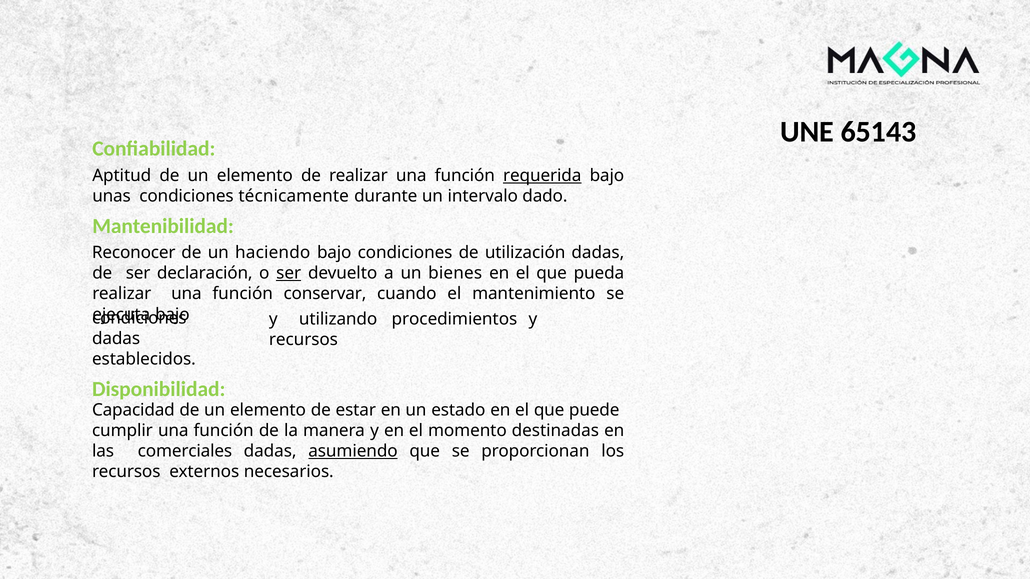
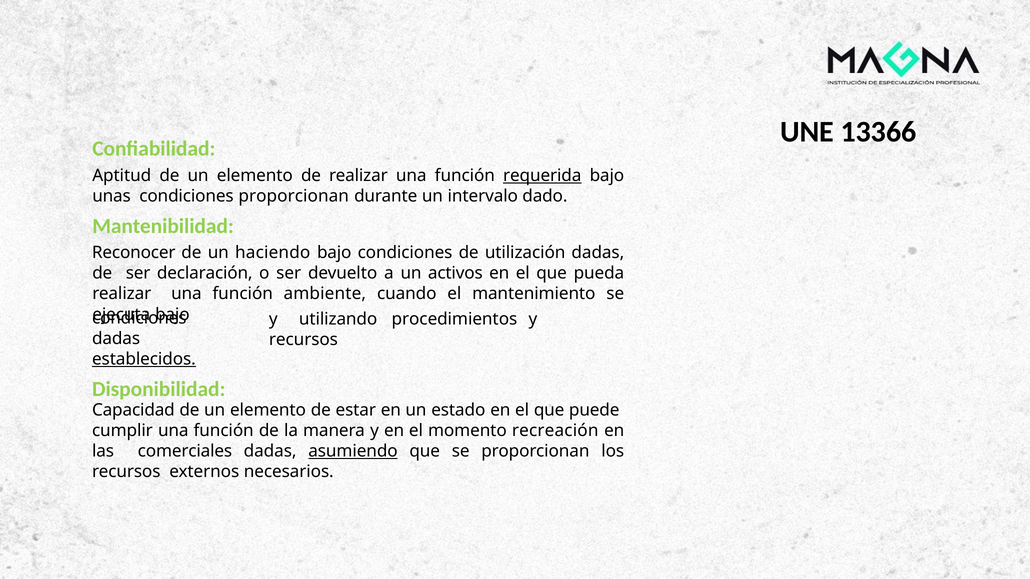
65143: 65143 -> 13366
condiciones técnicamente: técnicamente -> proporcionan
ser at (289, 273) underline: present -> none
bienes: bienes -> activos
conservar: conservar -> ambiente
establecidos underline: none -> present
destinadas: destinadas -> recreación
